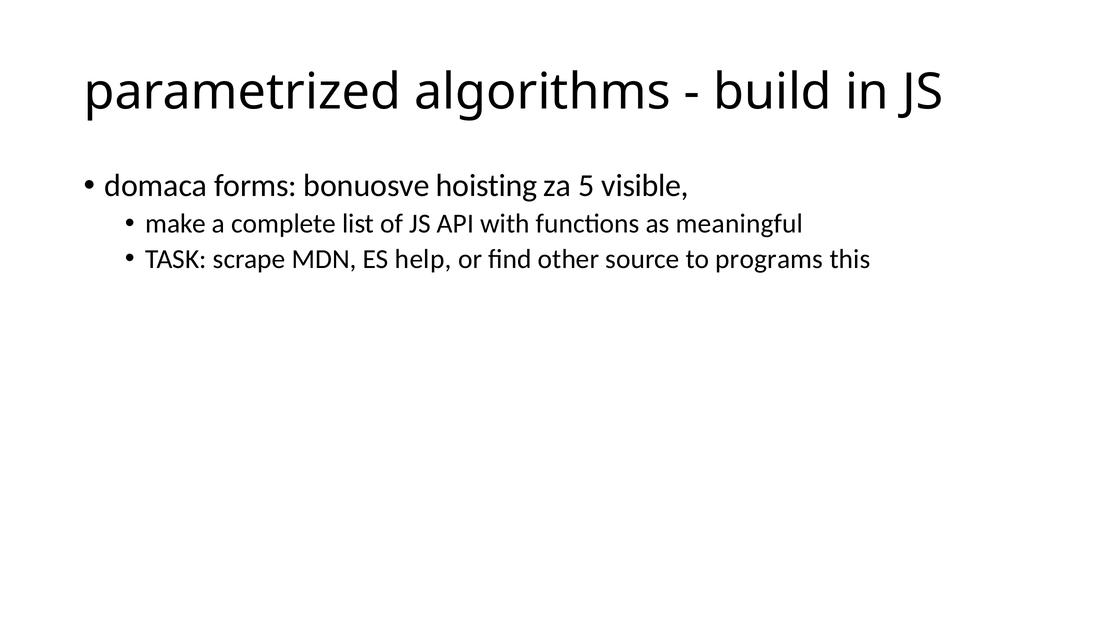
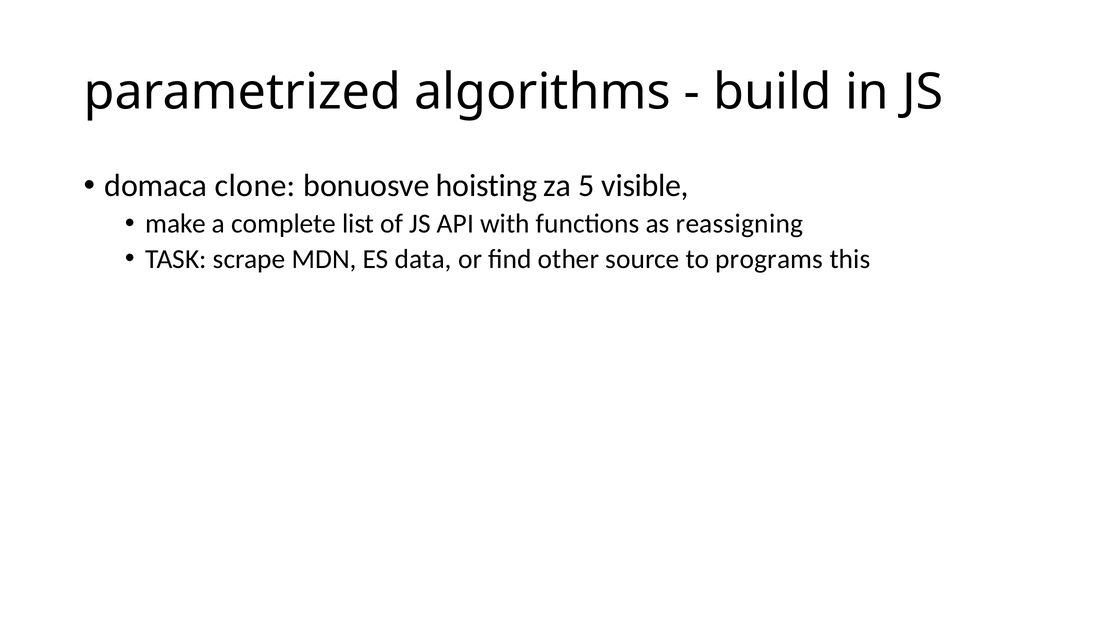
forms: forms -> clone
meaningful: meaningful -> reassigning
help: help -> data
